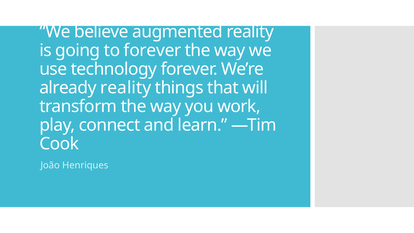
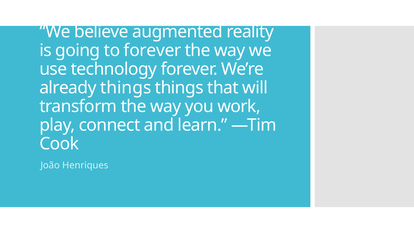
already reality: reality -> things
